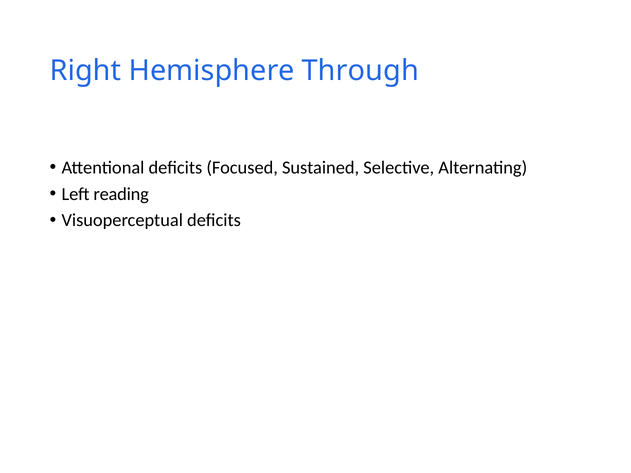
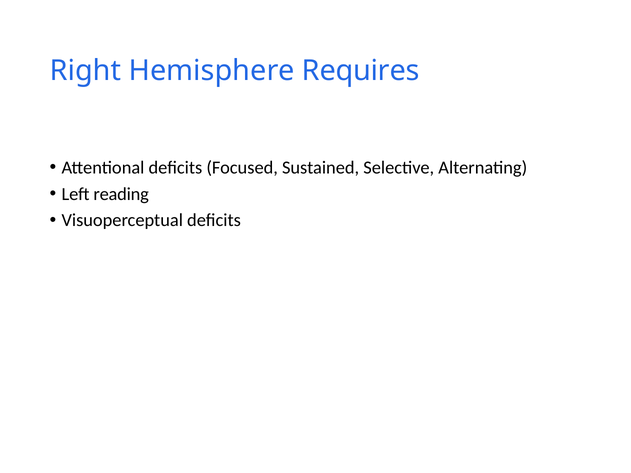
Through: Through -> Requires
